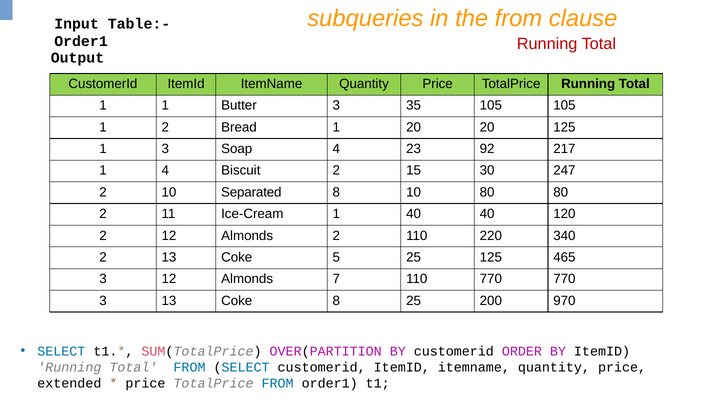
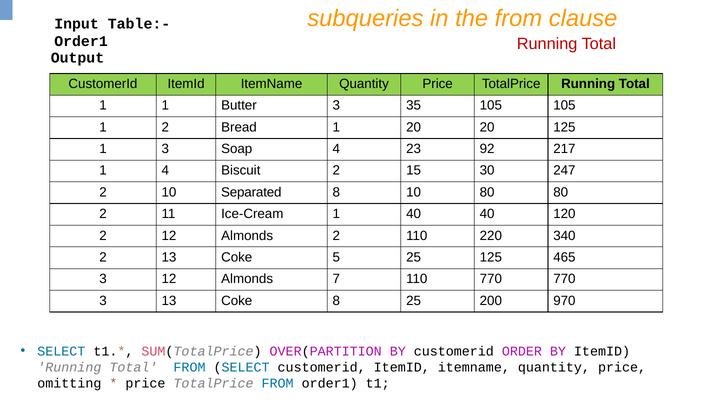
extended: extended -> omitting
